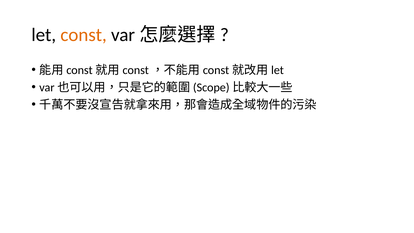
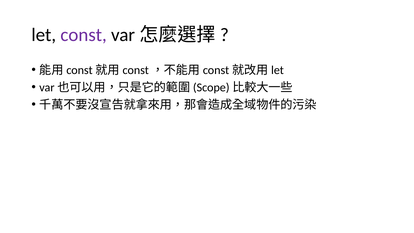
const colour: orange -> purple
